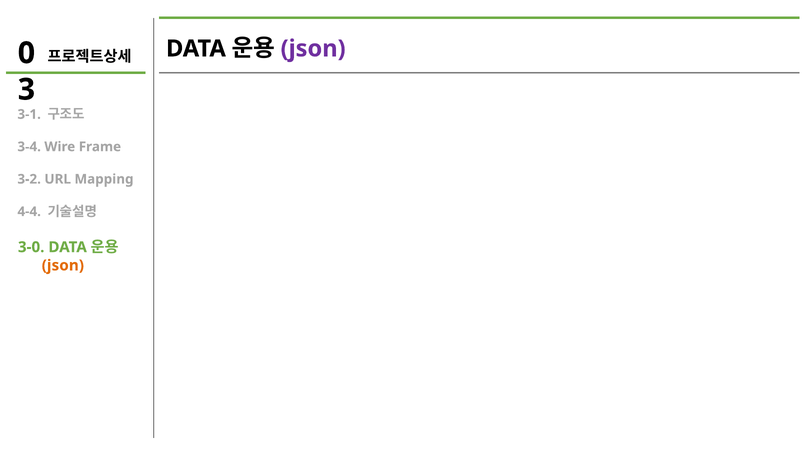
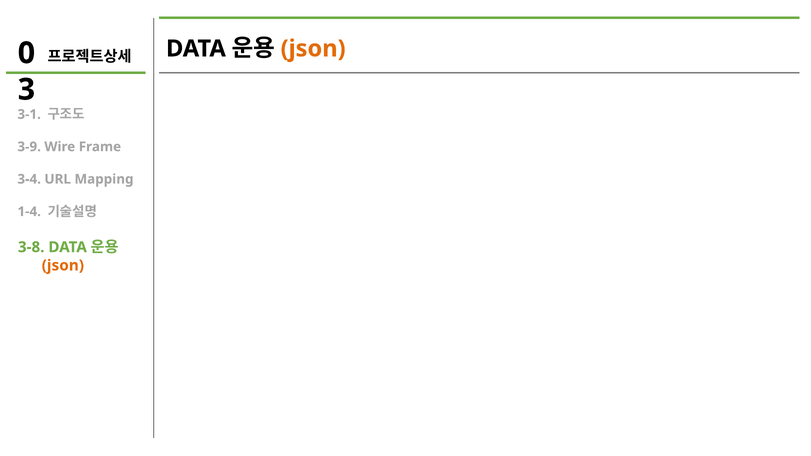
json at (313, 49) colour: purple -> orange
3-4: 3-4 -> 3-9
3-2: 3-2 -> 3-4
4-4: 4-4 -> 1-4
3-0: 3-0 -> 3-8
